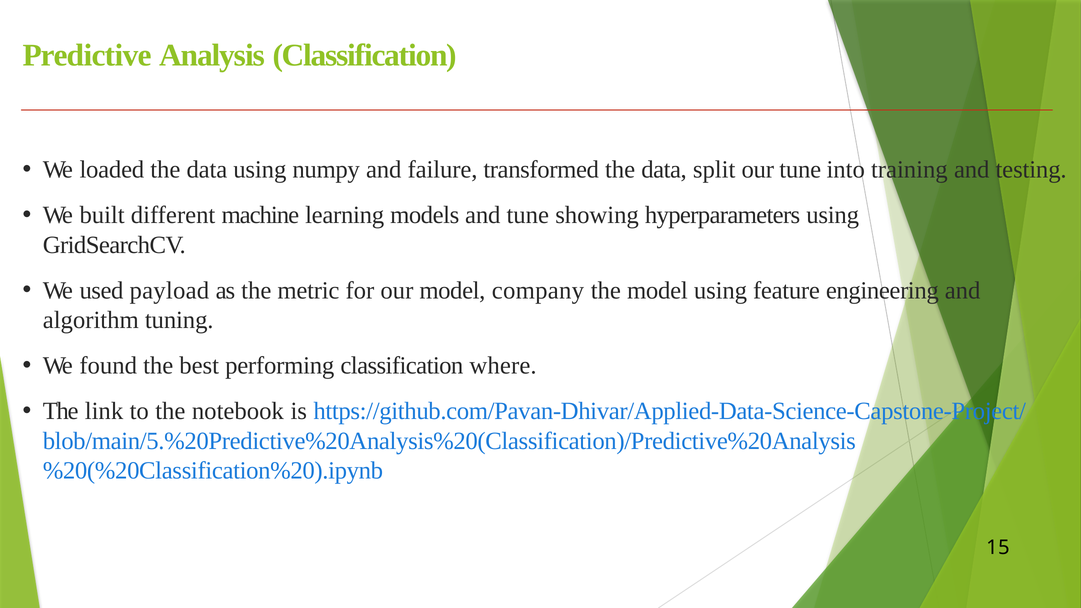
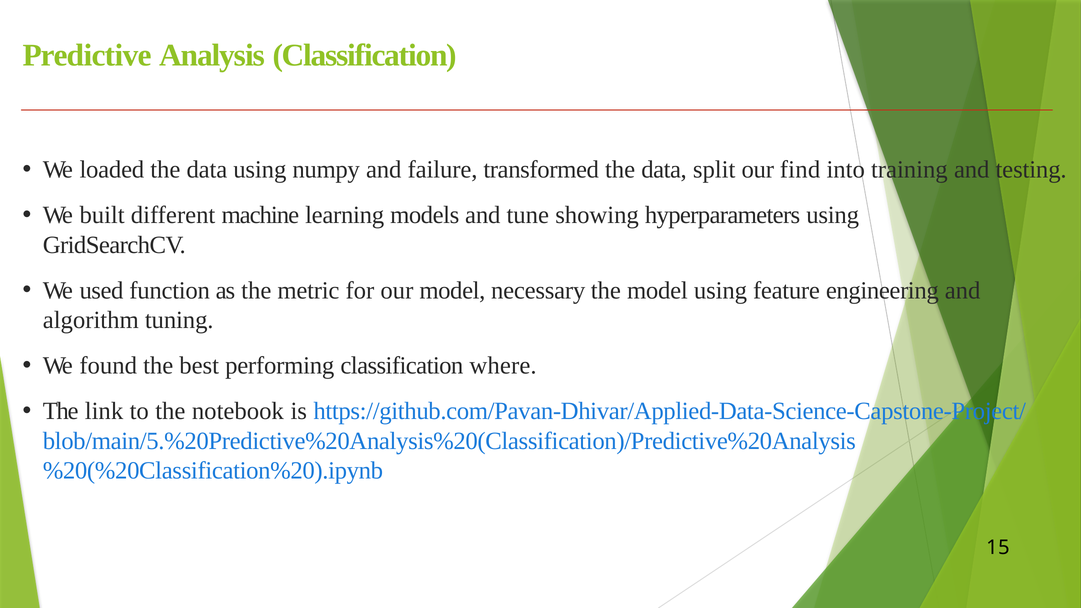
our tune: tune -> find
payload: payload -> function
company: company -> necessary
